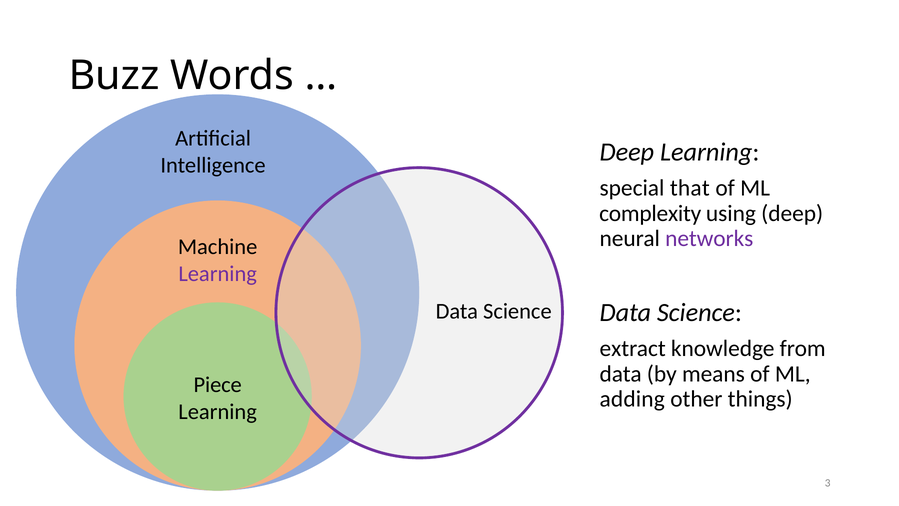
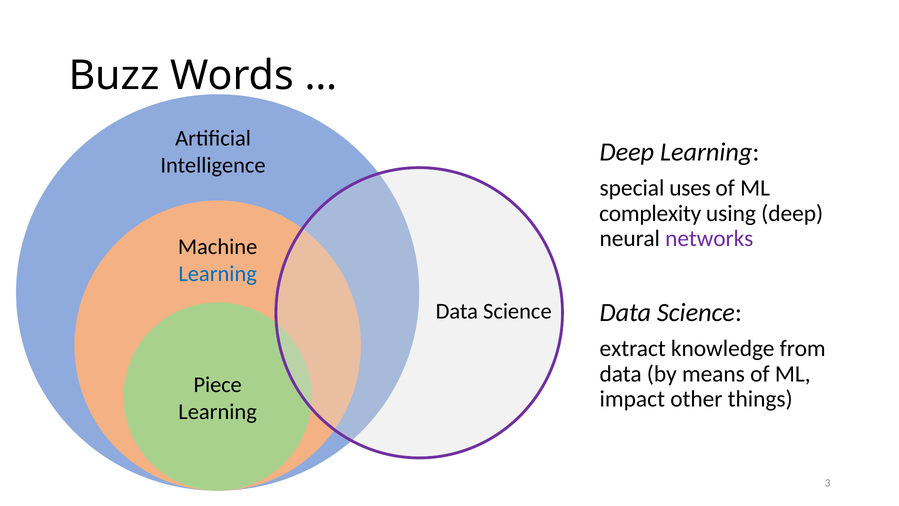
that: that -> uses
Learning at (218, 274) colour: purple -> blue
adding: adding -> impact
